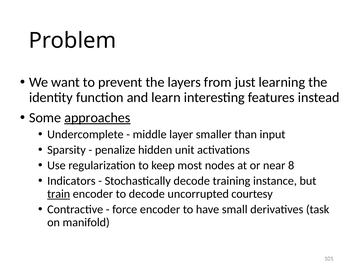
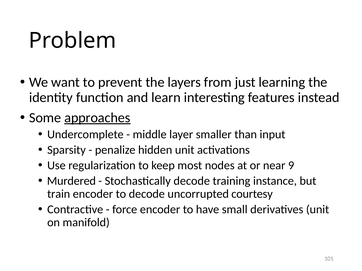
8: 8 -> 9
Indicators: Indicators -> Murdered
train underline: present -> none
derivatives task: task -> unit
